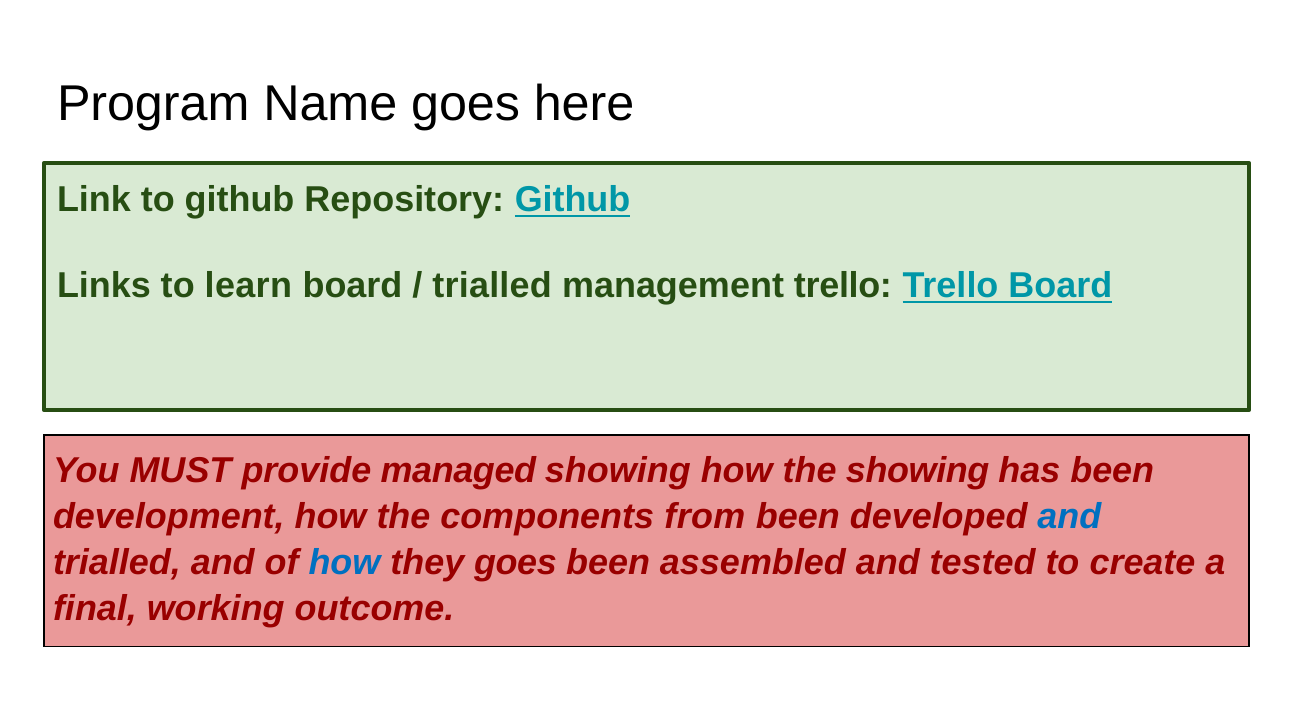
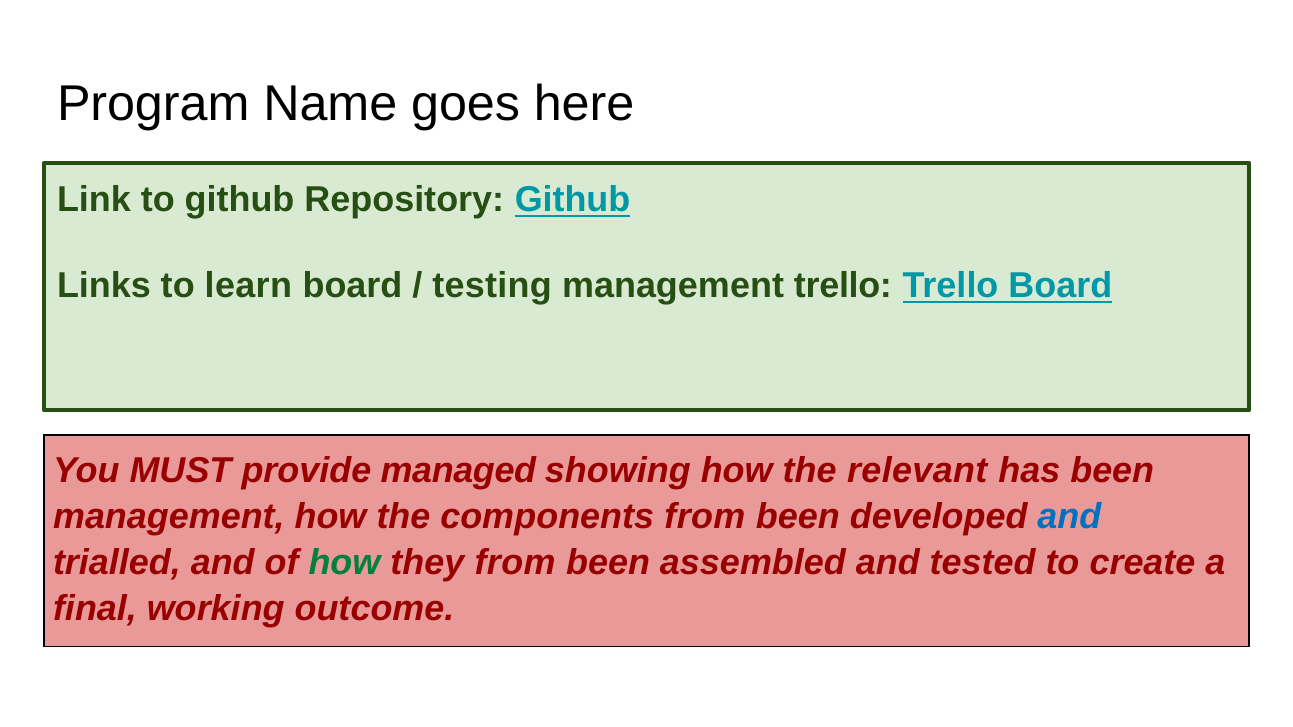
trialled at (492, 286): trialled -> testing
the showing: showing -> relevant
development at (169, 517): development -> management
how at (344, 563) colour: blue -> green
they goes: goes -> from
